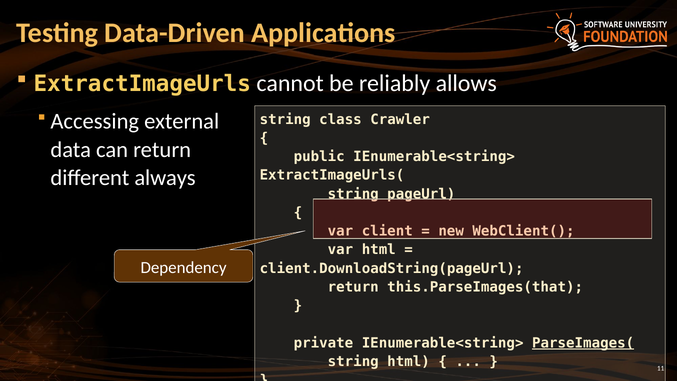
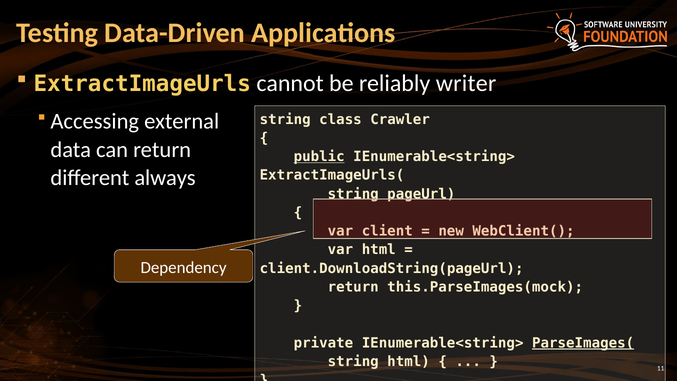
allows: allows -> writer
public underline: none -> present
this.ParseImages(that: this.ParseImages(that -> this.ParseImages(mock
